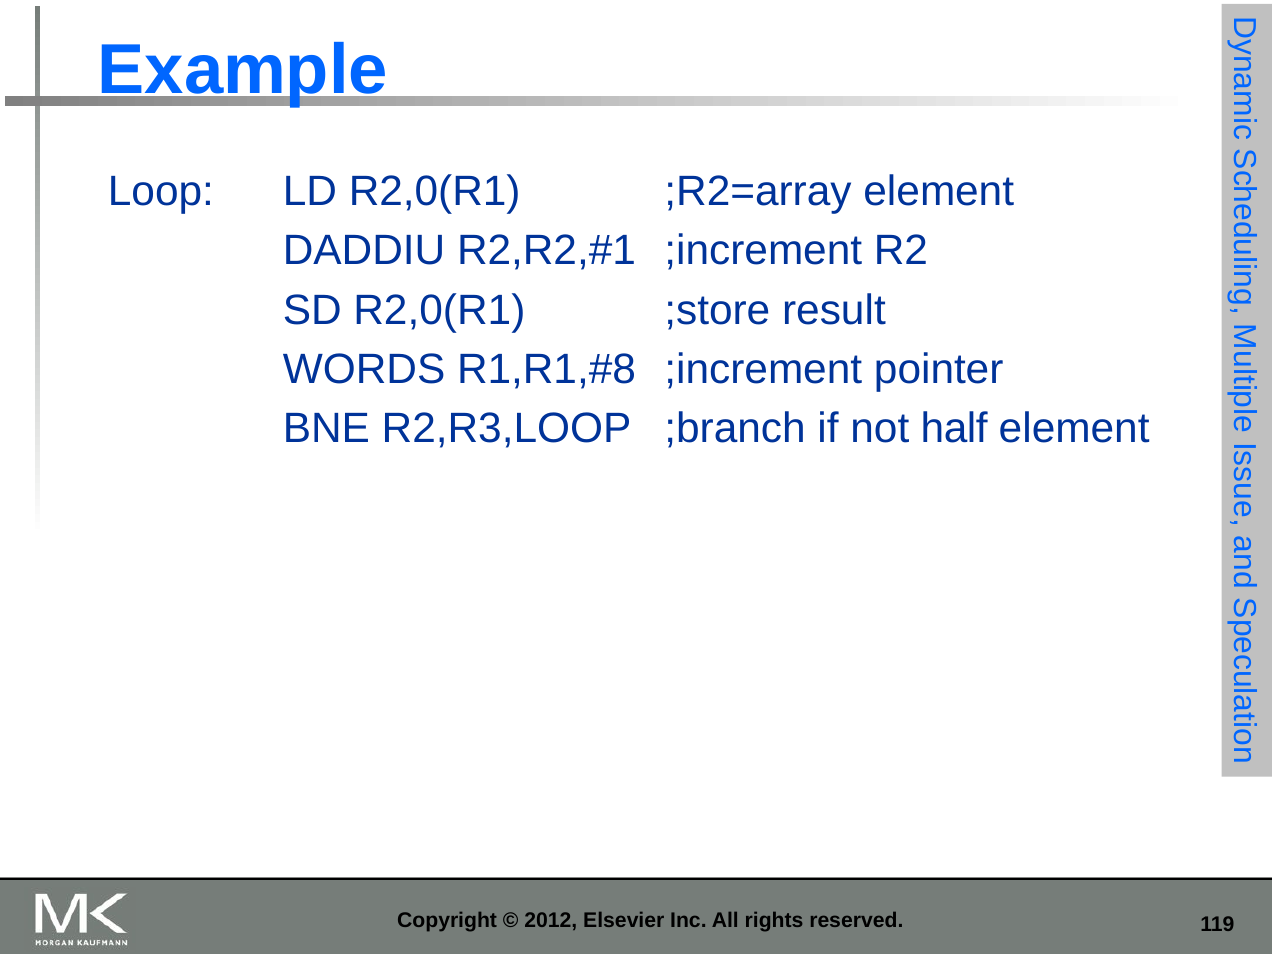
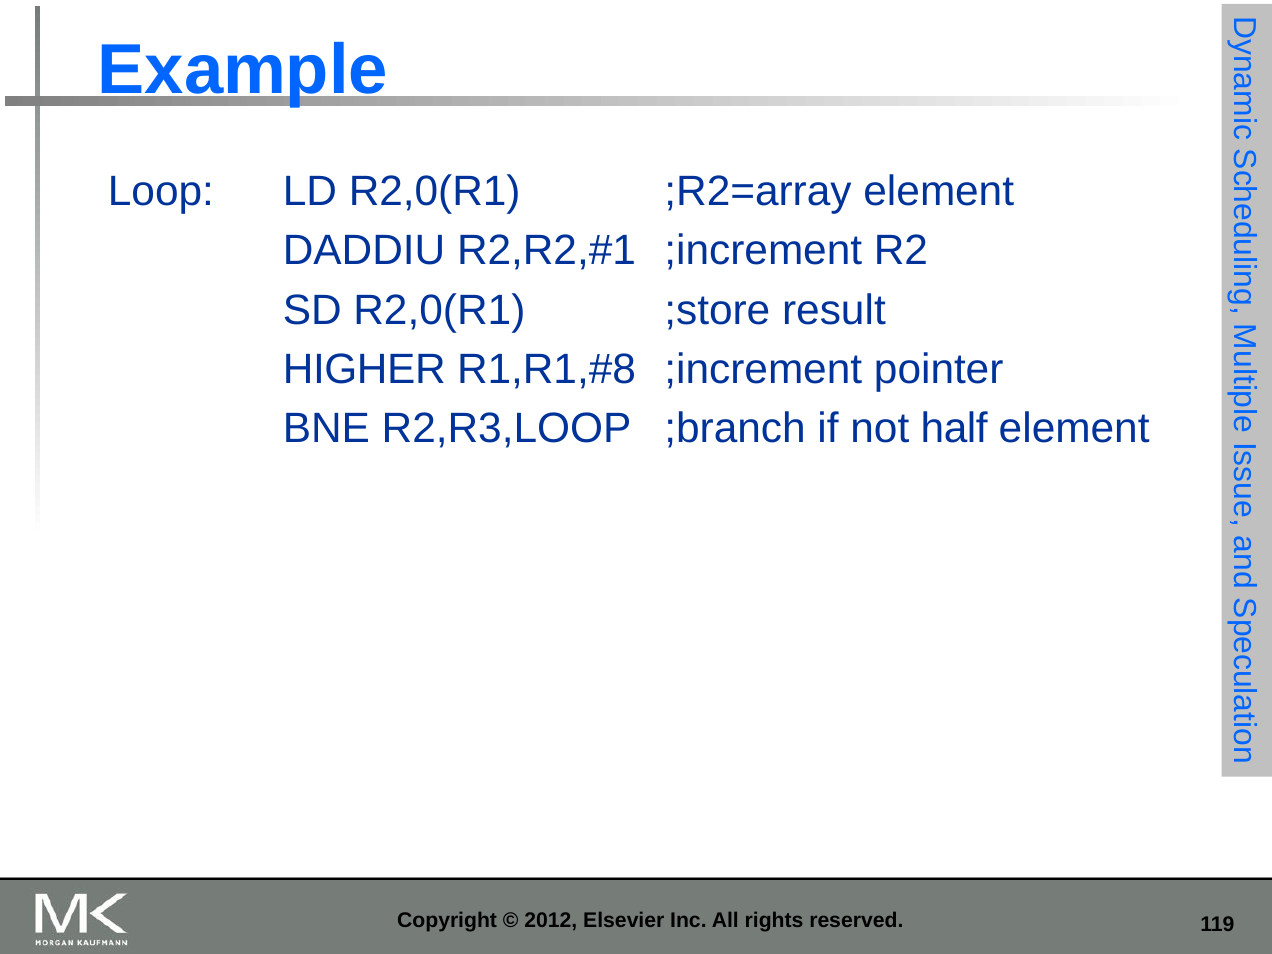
WORDS: WORDS -> HIGHER
